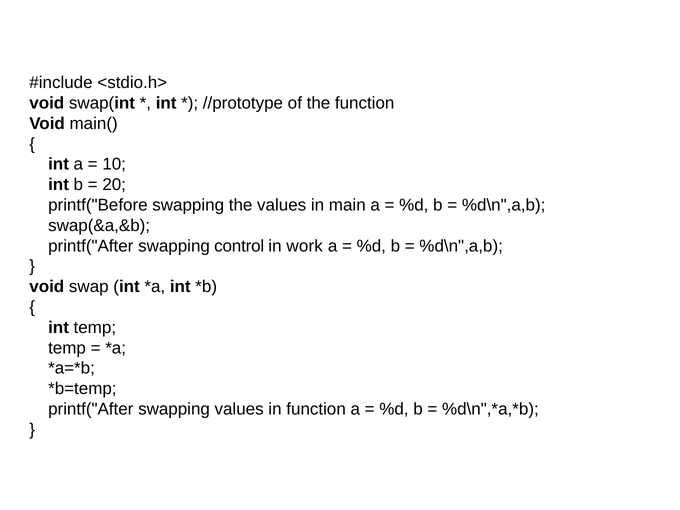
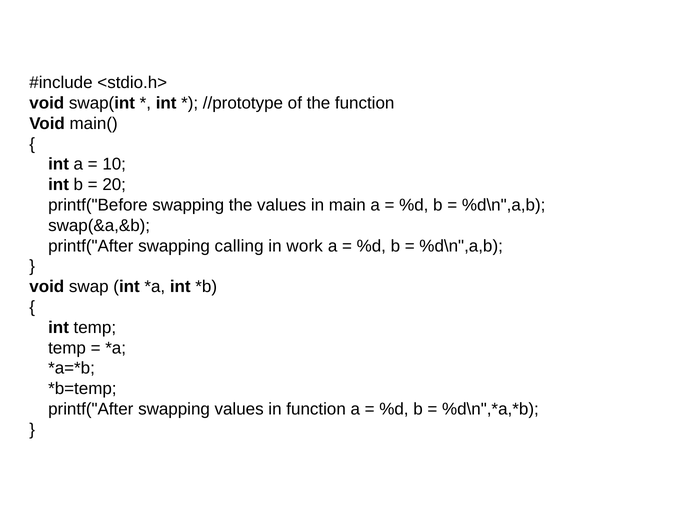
control: control -> calling
